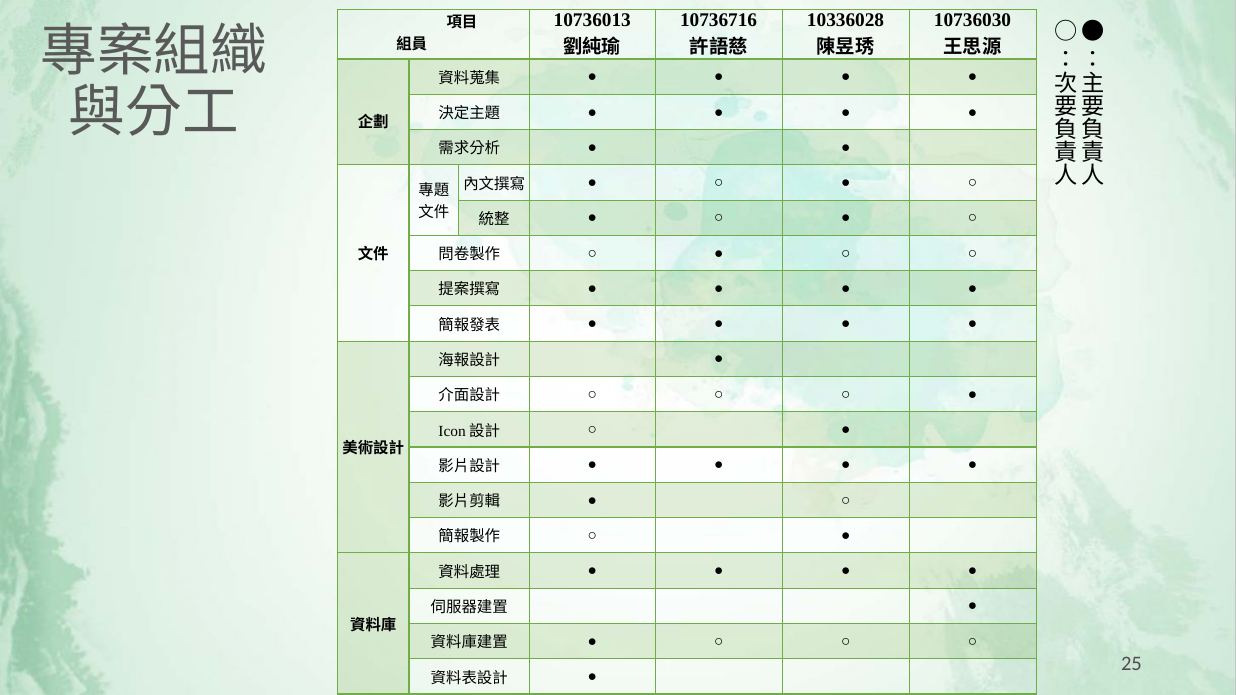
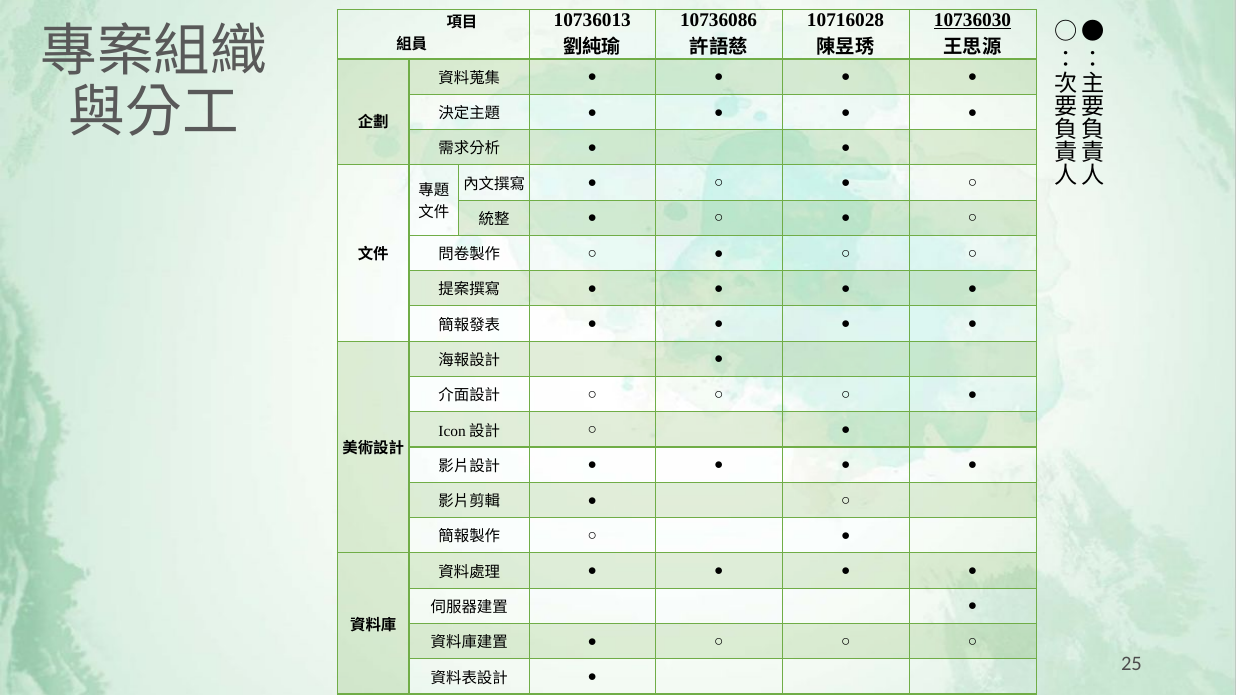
10736716: 10736716 -> 10736086
10336028: 10336028 -> 10716028
10736030 underline: none -> present
